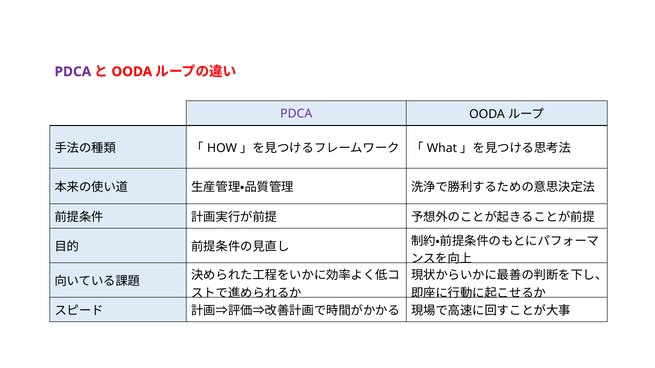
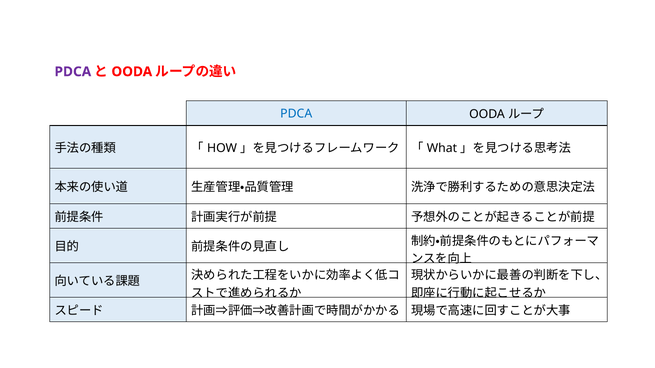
PDCA at (296, 114) colour: purple -> blue
